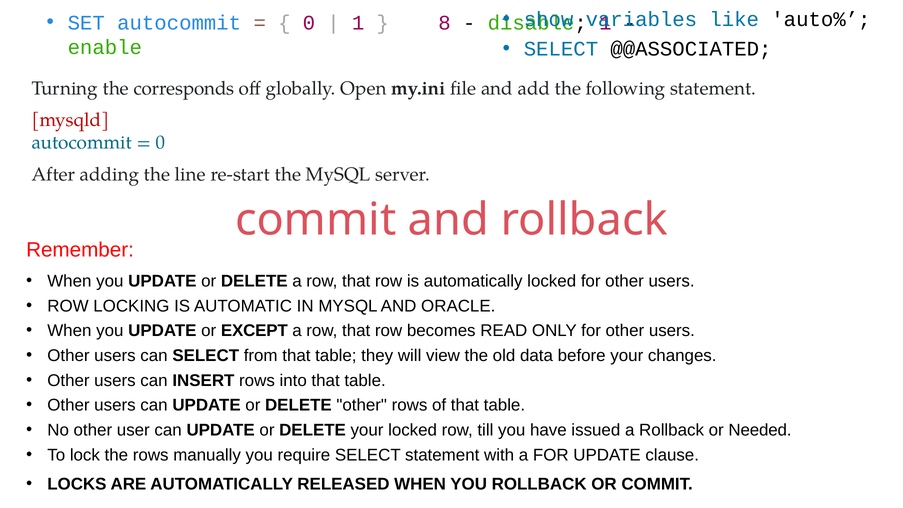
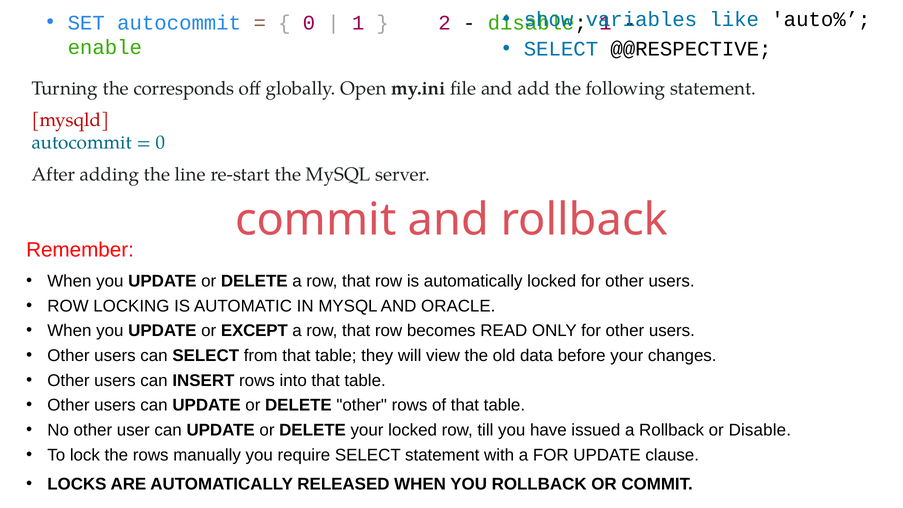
8: 8 -> 2
@@ASSOCIATED: @@ASSOCIATED -> @@RESPECTIVE
or Needed: Needed -> Disable
